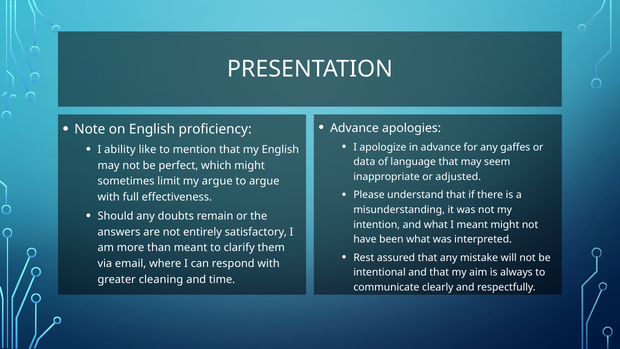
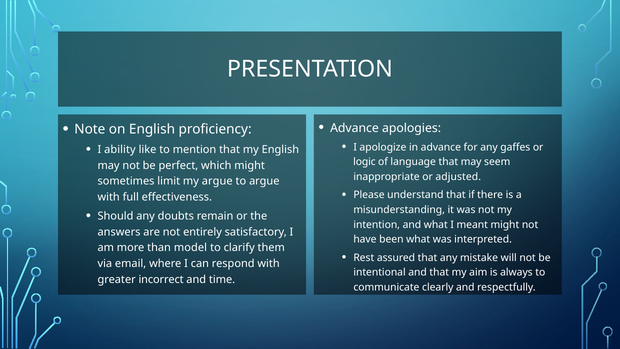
data: data -> logic
than meant: meant -> model
cleaning: cleaning -> incorrect
